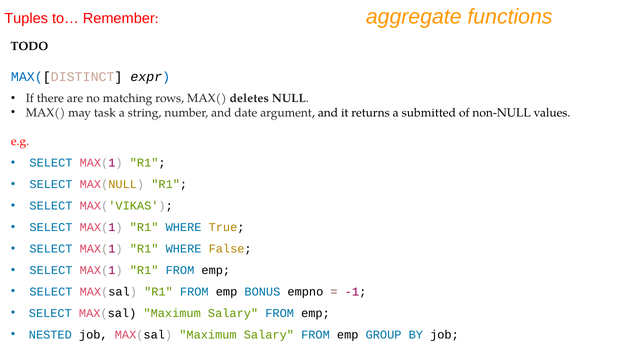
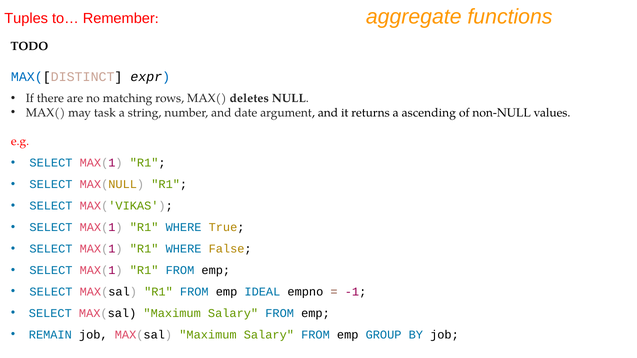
submitted: submitted -> ascending
BONUS: BONUS -> IDEAL
NESTED: NESTED -> REMAIN
